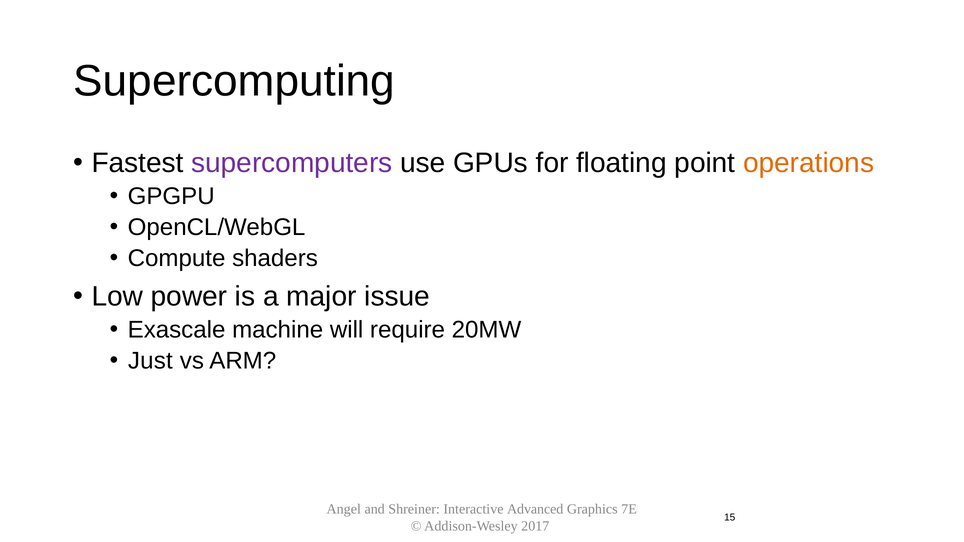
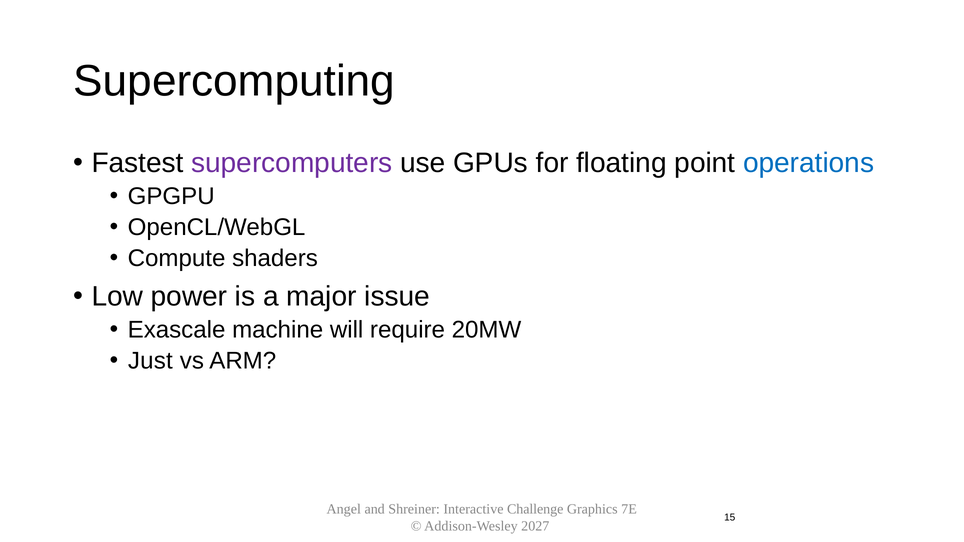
operations colour: orange -> blue
Advanced: Advanced -> Challenge
2017: 2017 -> 2027
